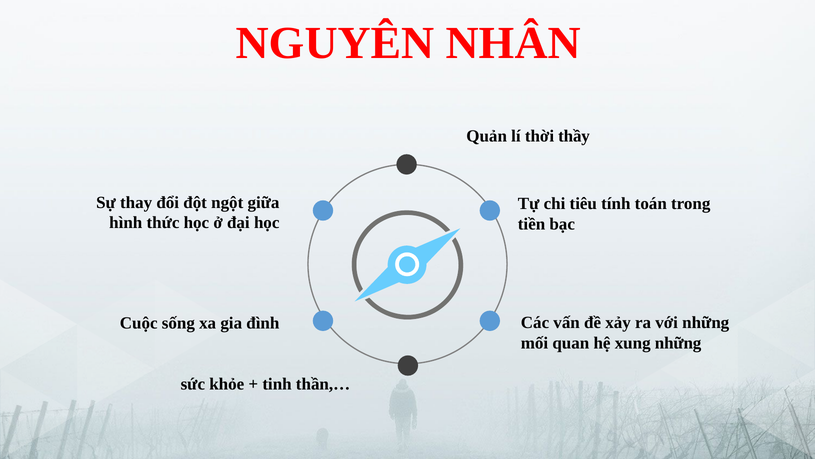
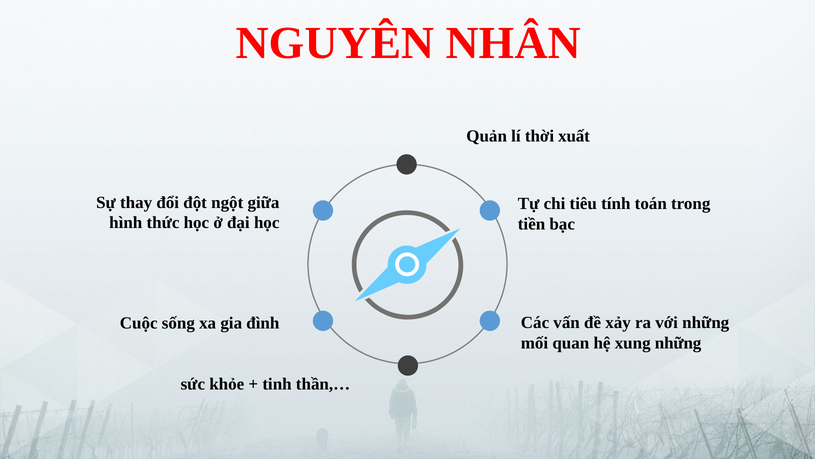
thầy: thầy -> xuất
